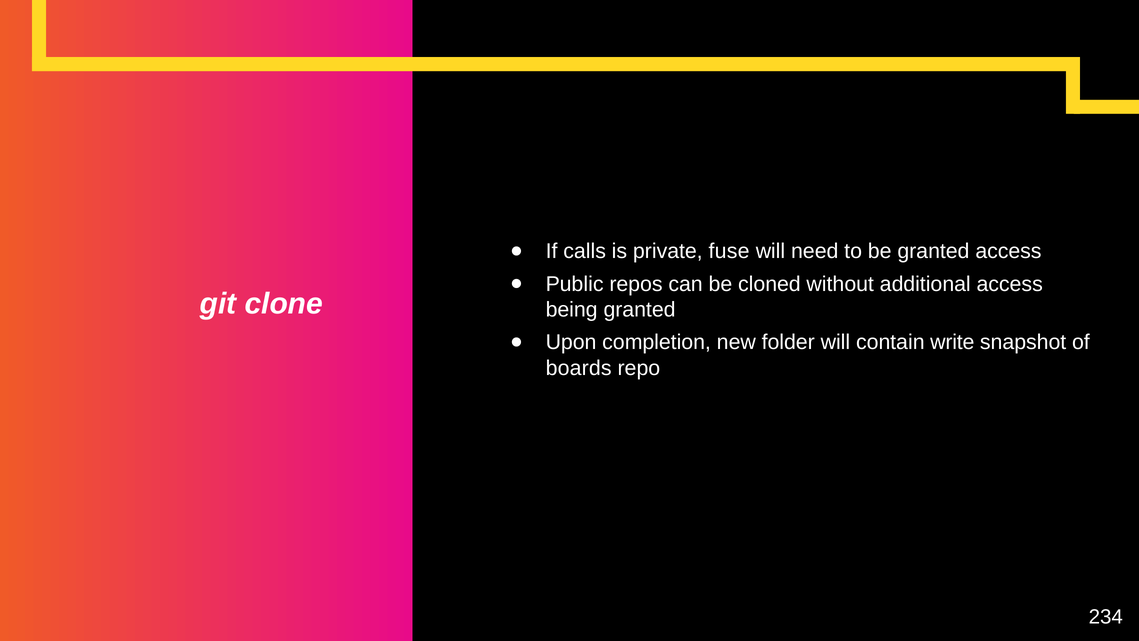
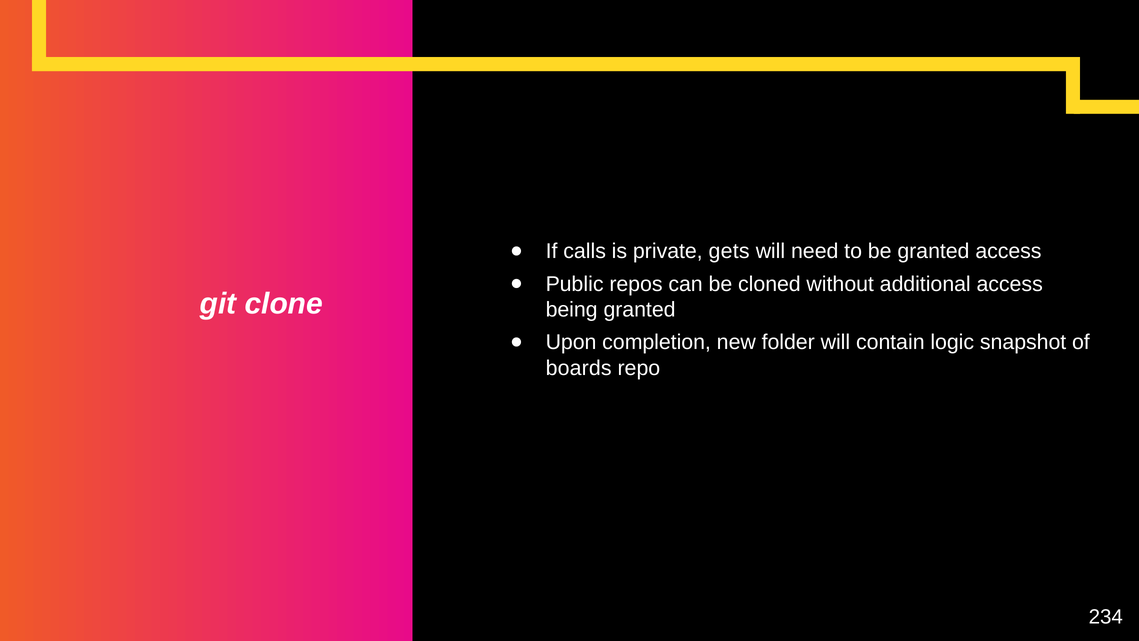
fuse: fuse -> gets
write: write -> logic
